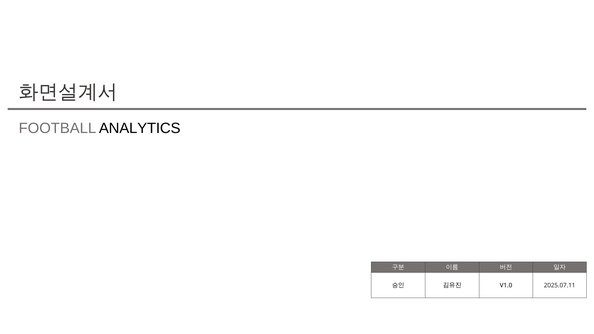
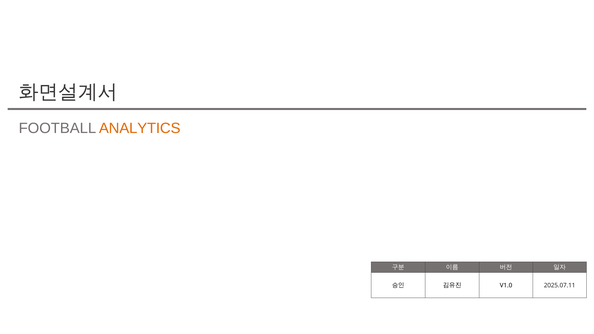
ANALYTICS colour: black -> orange
